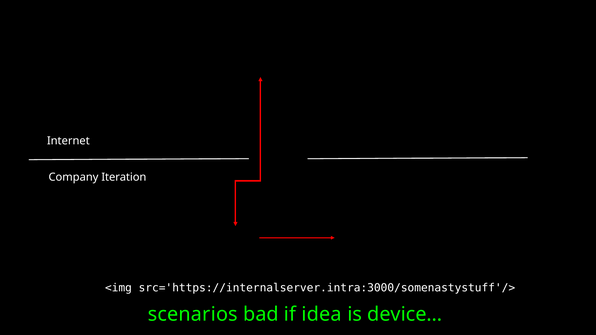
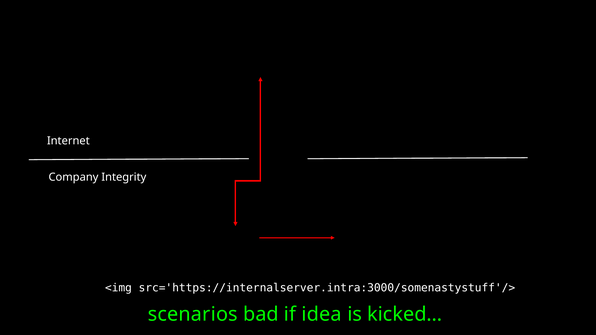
Iteration: Iteration -> Integrity
device…: device… -> kicked…
